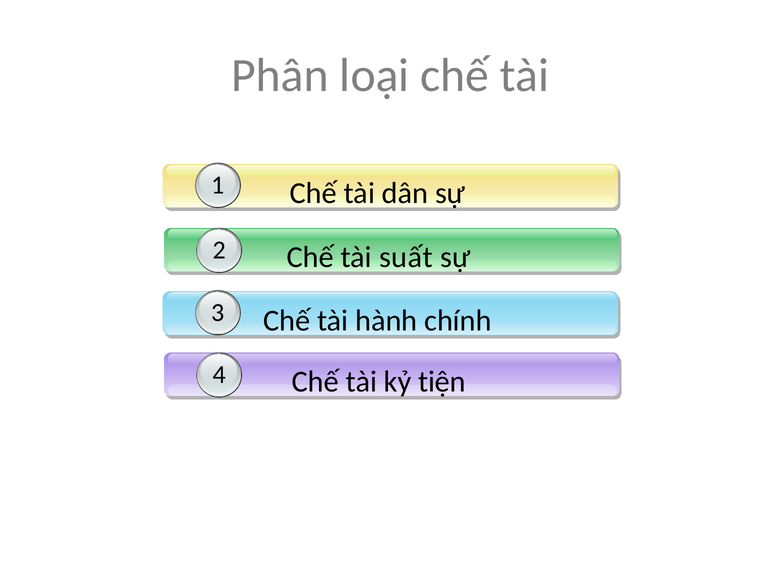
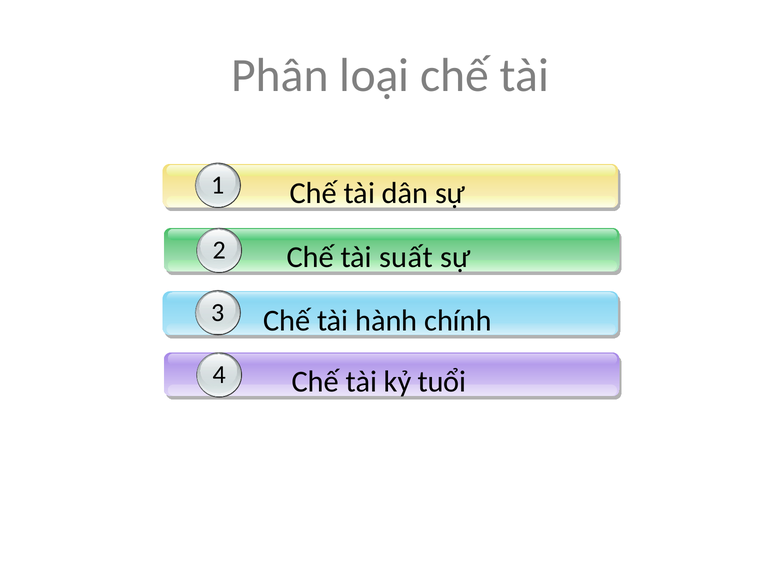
tiện: tiện -> tuổi
